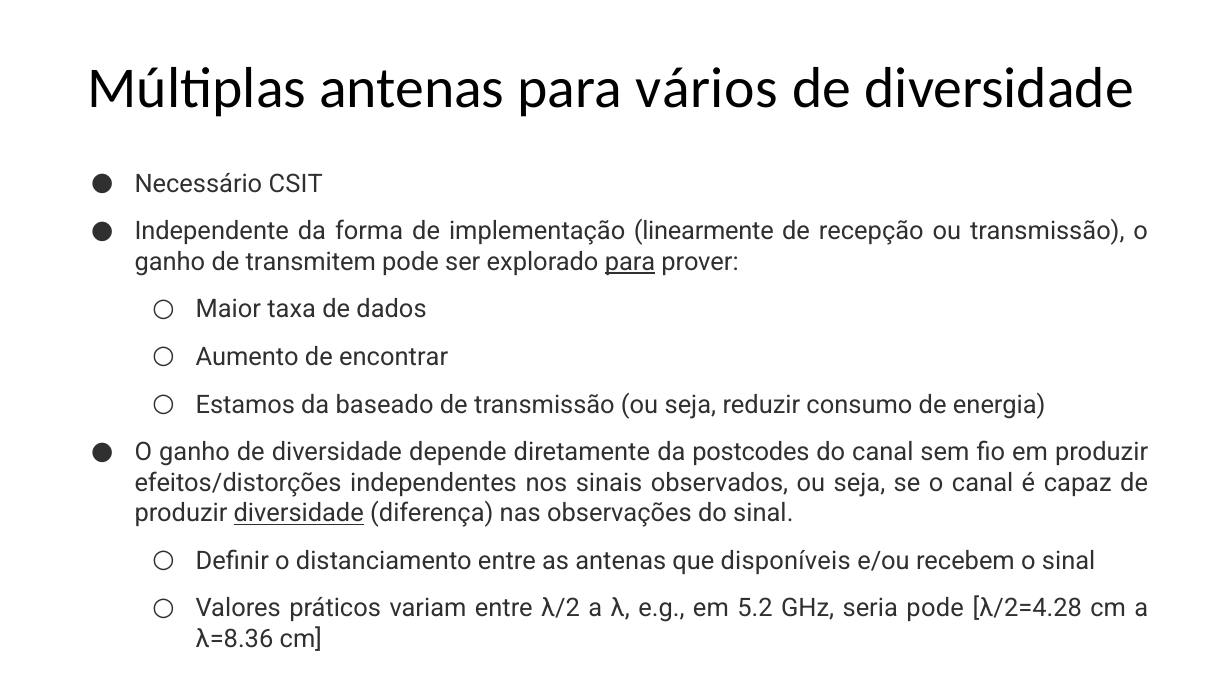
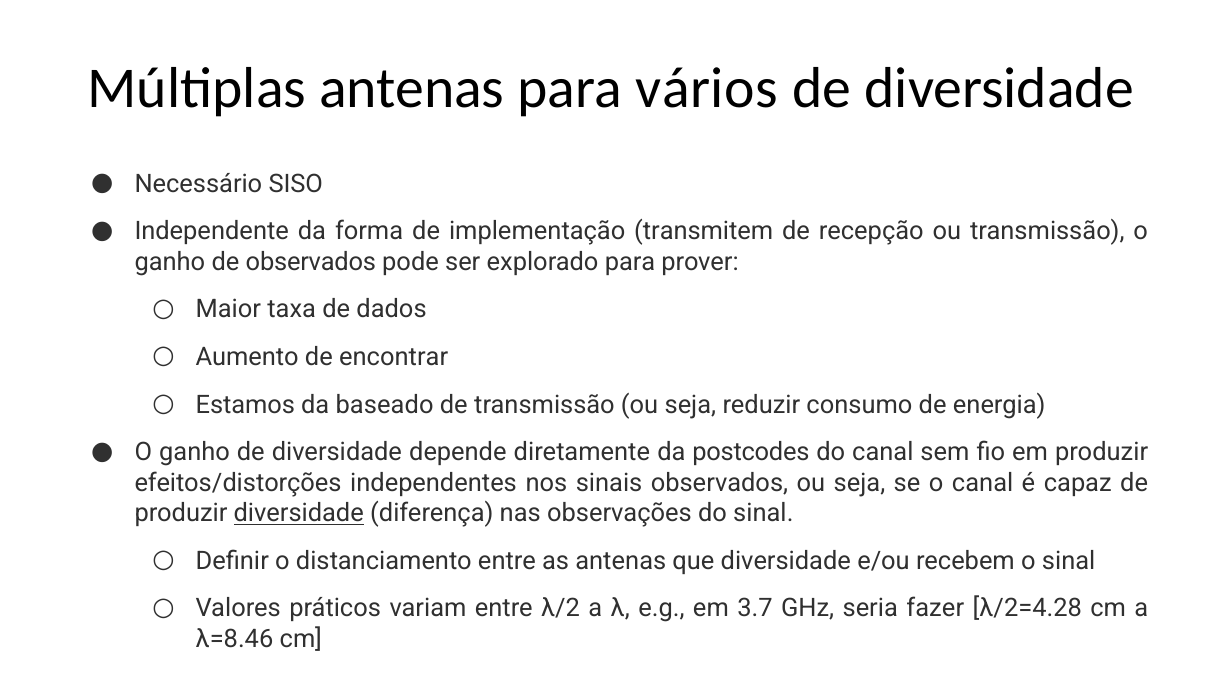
CSIT: CSIT -> SISO
linearmente: linearmente -> transmitem
de transmitem: transmitem -> observados
para at (630, 262) underline: present -> none
que disponíveis: disponíveis -> diversidade
5.2: 5.2 -> 3.7
seria pode: pode -> fazer
λ=8.36: λ=8.36 -> λ=8.46
